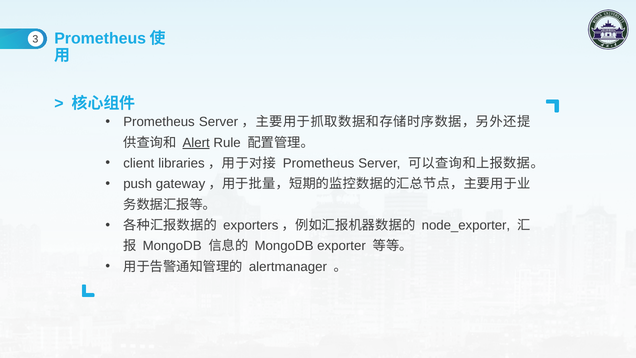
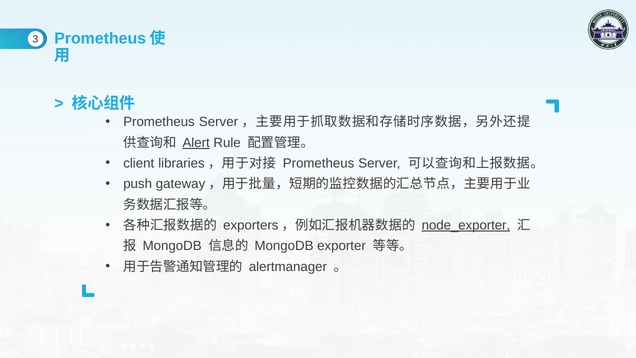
node_exporter underline: none -> present
